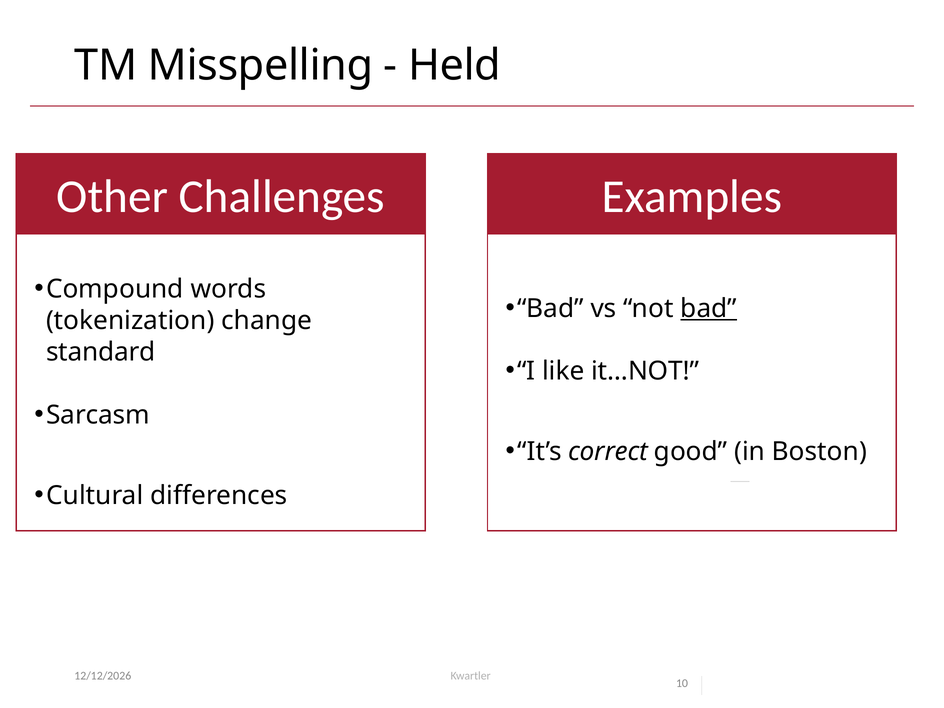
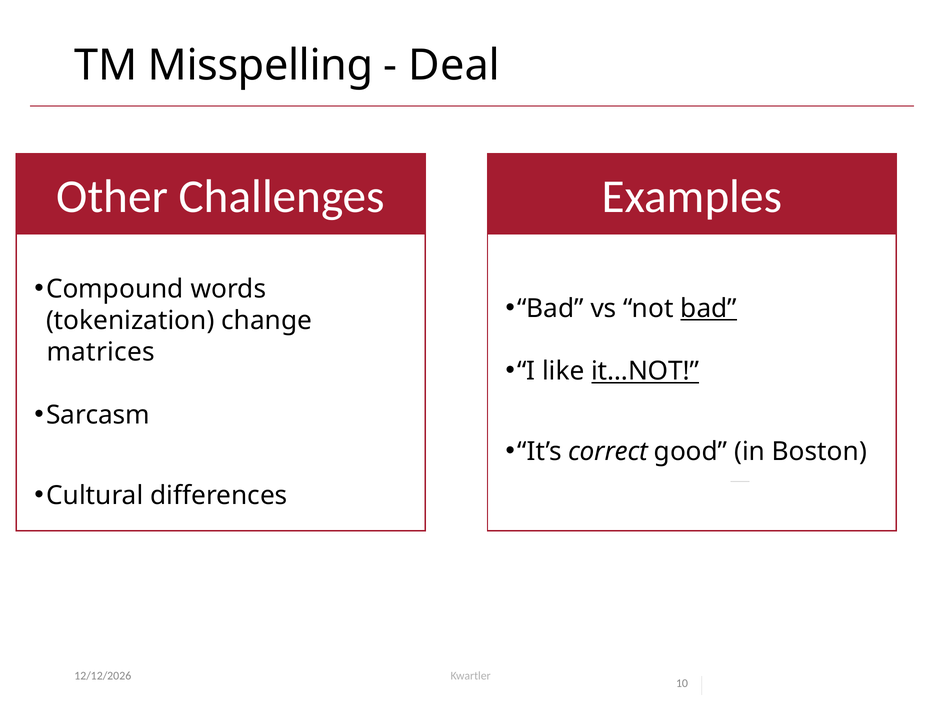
Held: Held -> Deal
standard: standard -> matrices
it…NOT underline: none -> present
